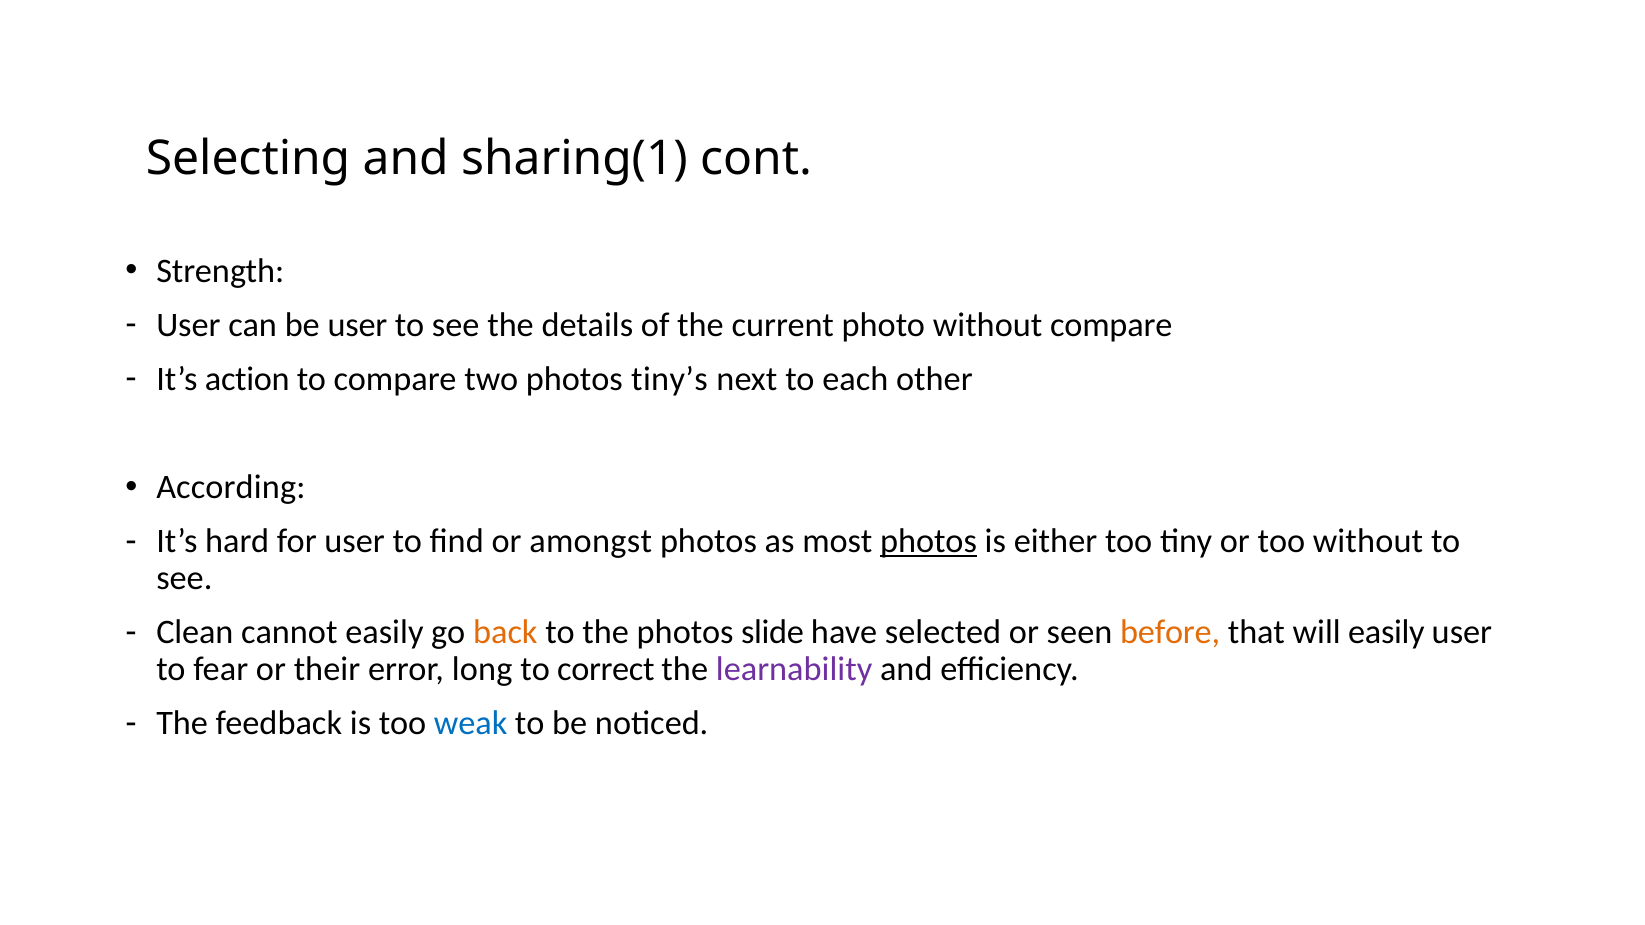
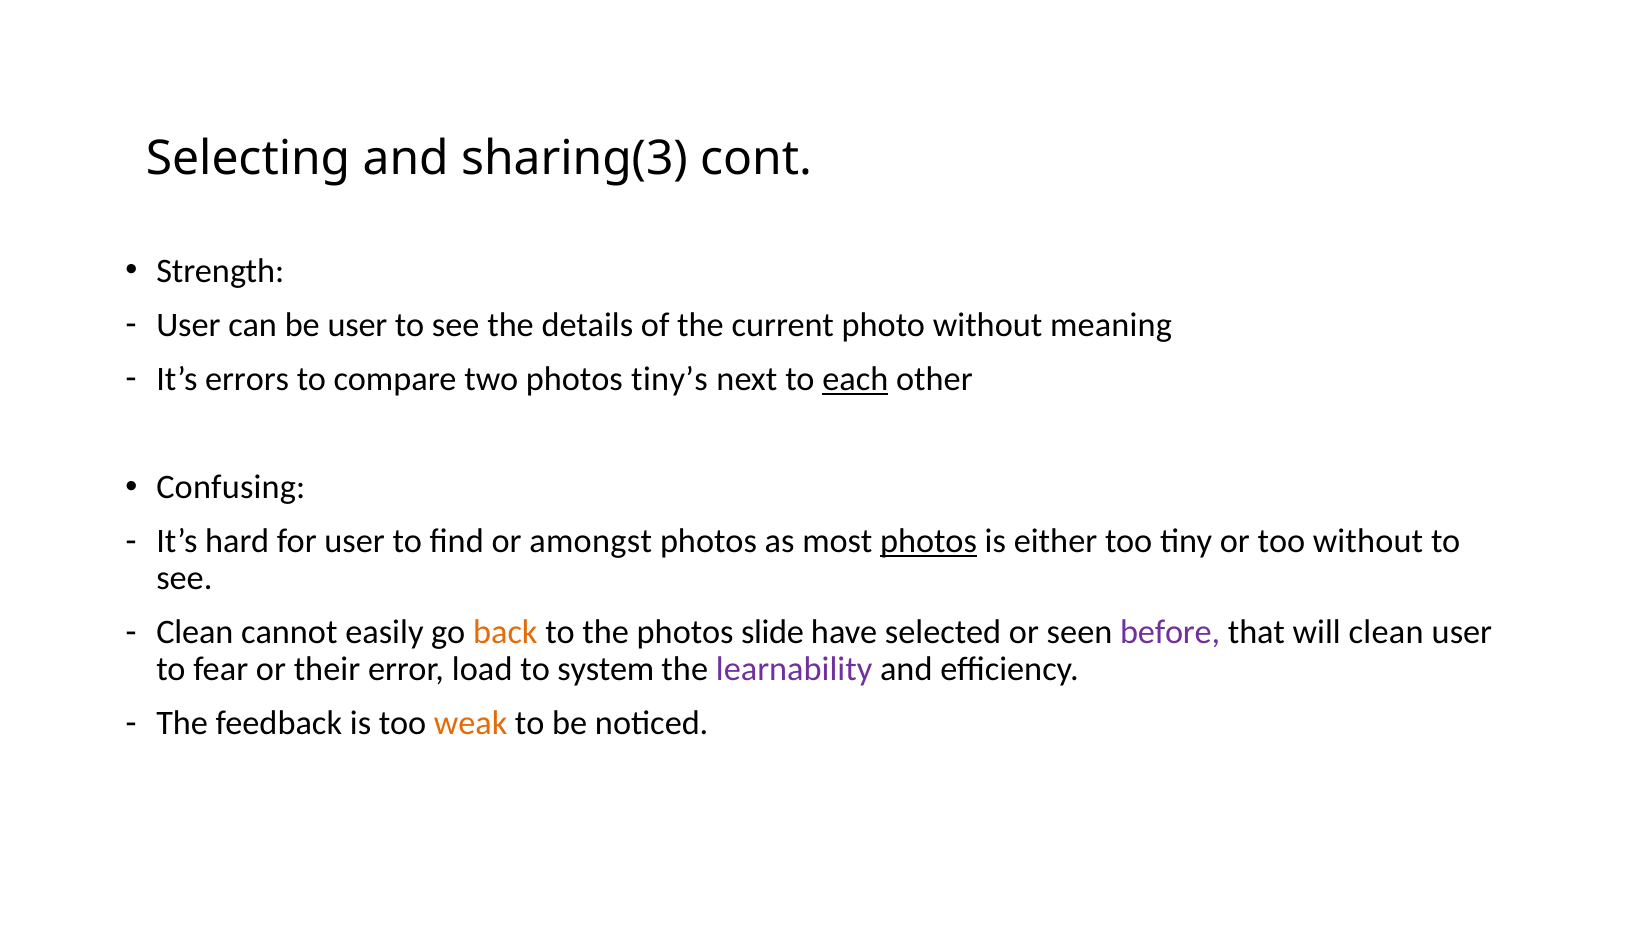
sharing(1: sharing(1 -> sharing(3
without compare: compare -> meaning
action: action -> errors
each underline: none -> present
According: According -> Confusing
before colour: orange -> purple
will easily: easily -> clean
long: long -> load
correct: correct -> system
weak colour: blue -> orange
